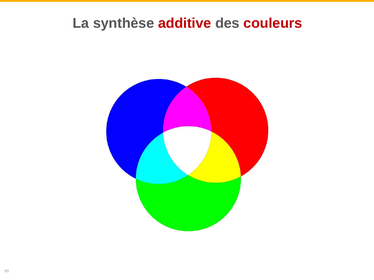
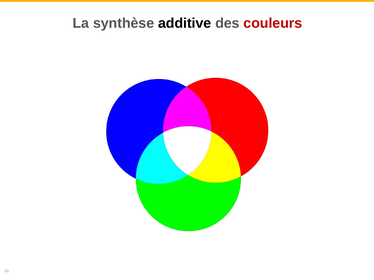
additive colour: red -> black
